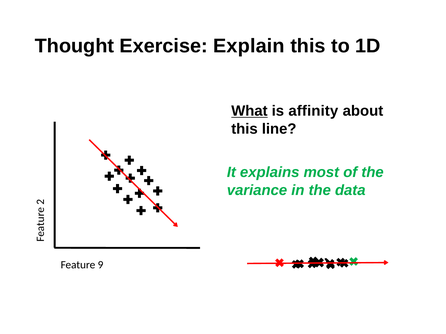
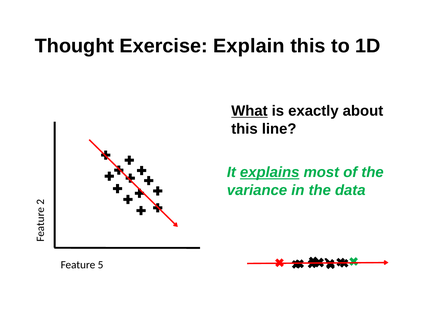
affinity: affinity -> exactly
explains underline: none -> present
9: 9 -> 5
